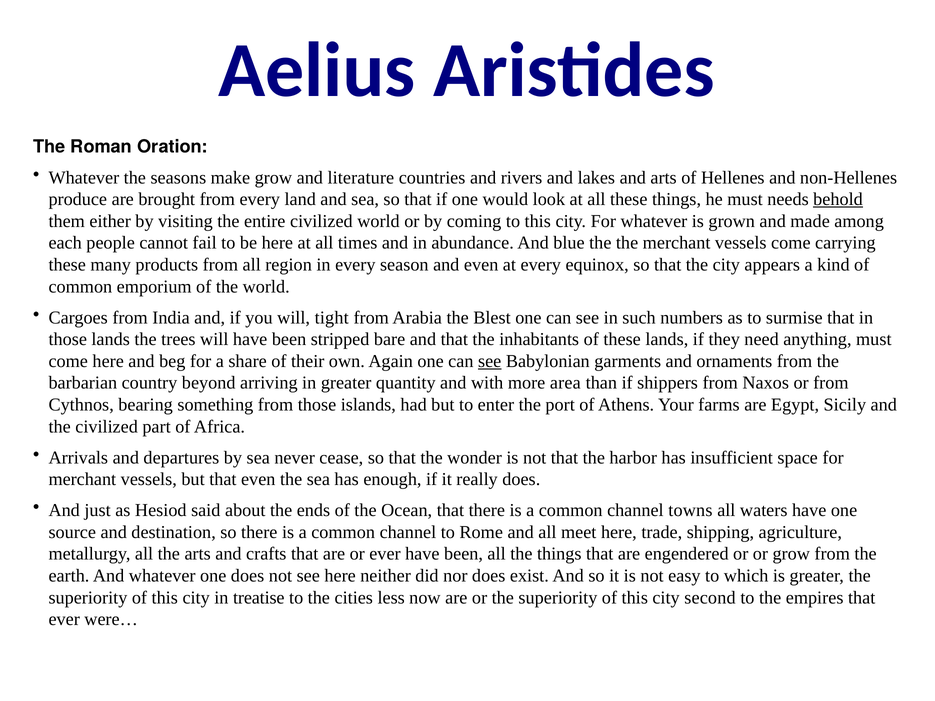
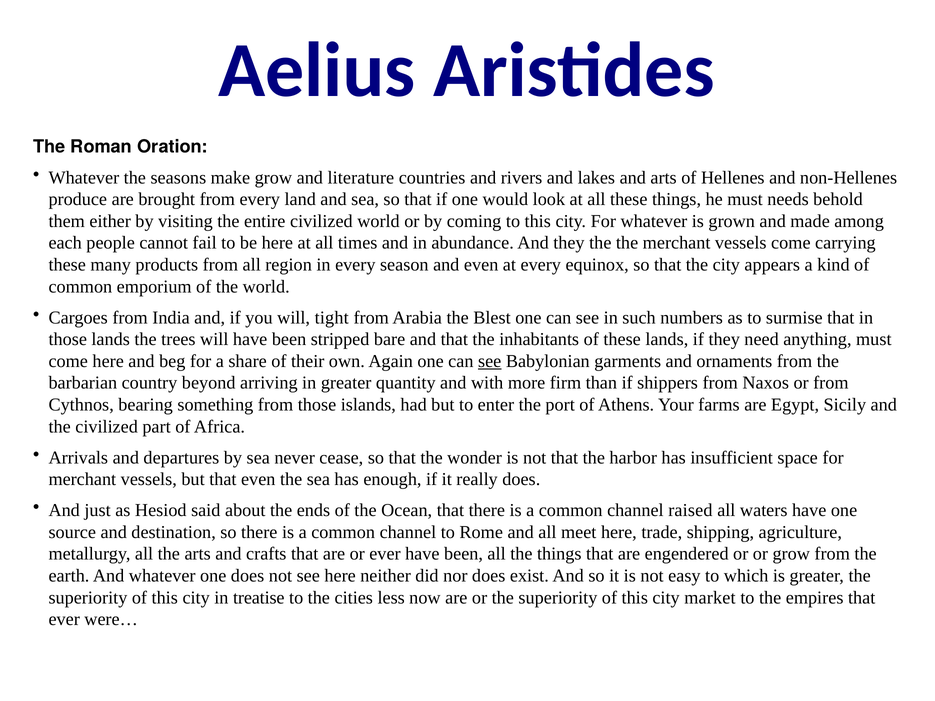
behold underline: present -> none
And blue: blue -> they
area: area -> firm
towns: towns -> raised
second: second -> market
